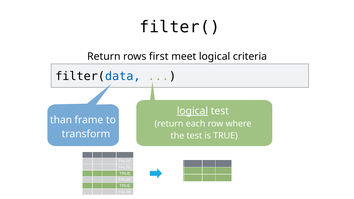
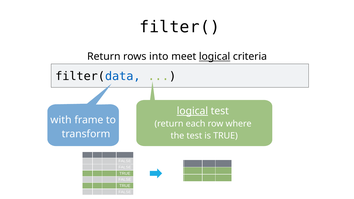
first: first -> into
logical at (215, 57) underline: none -> present
than: than -> with
